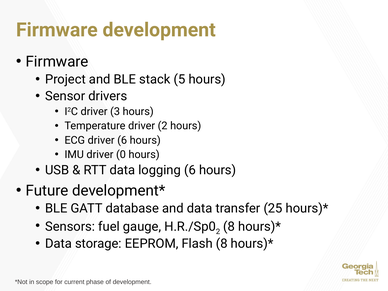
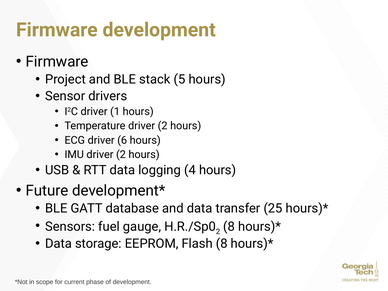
3: 3 -> 1
IMU driver 0: 0 -> 2
logging 6: 6 -> 4
